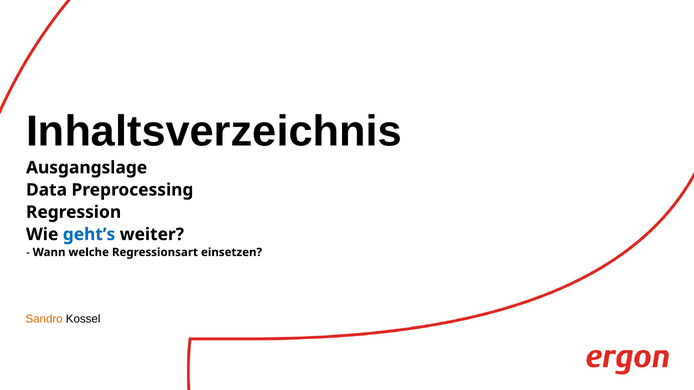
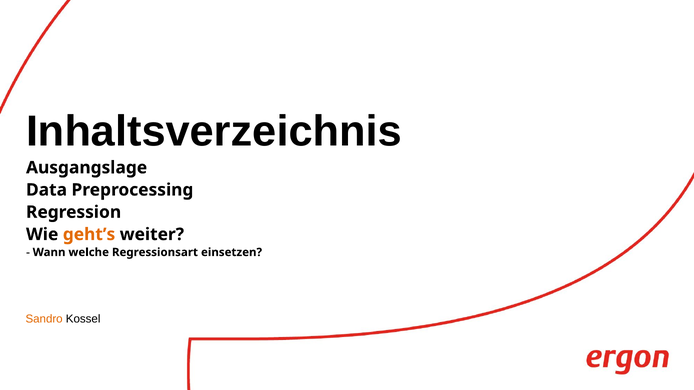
geht’s colour: blue -> orange
